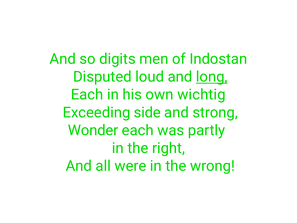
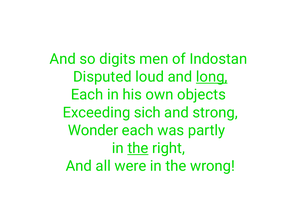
wichtig: wichtig -> objects
side: side -> sich
the at (138, 148) underline: none -> present
